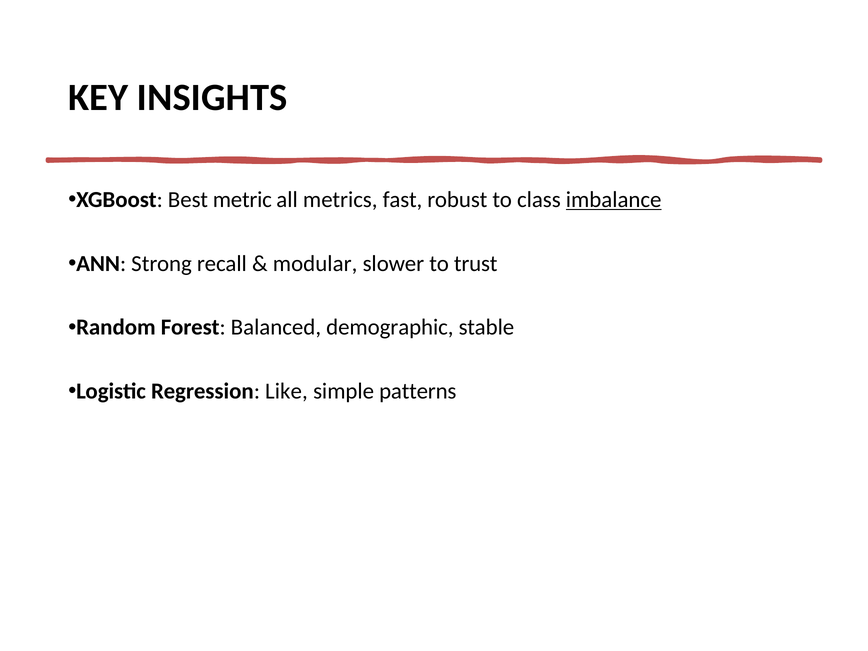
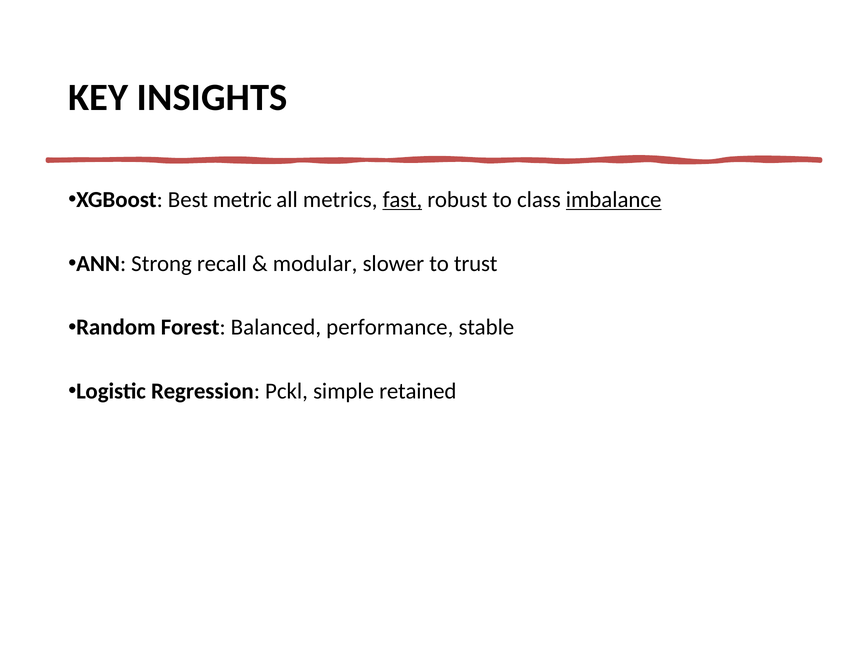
fast underline: none -> present
demographic: demographic -> performance
Like: Like -> Pckl
patterns: patterns -> retained
